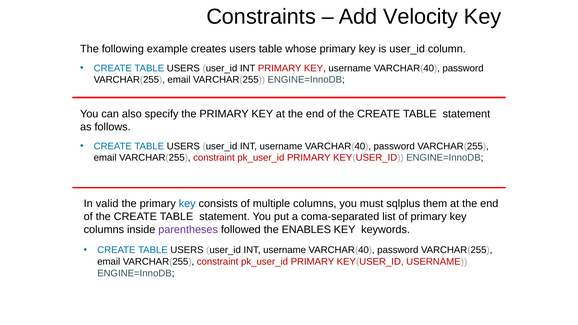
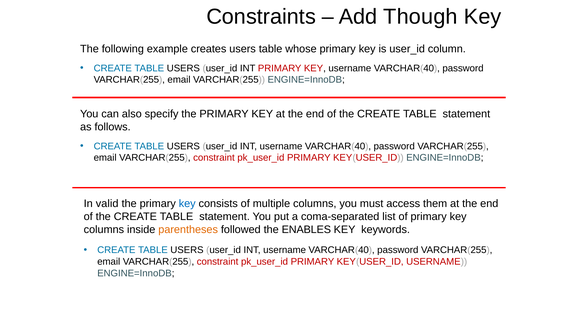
Velocity: Velocity -> Though
sqlplus: sqlplus -> access
parentheses colour: purple -> orange
